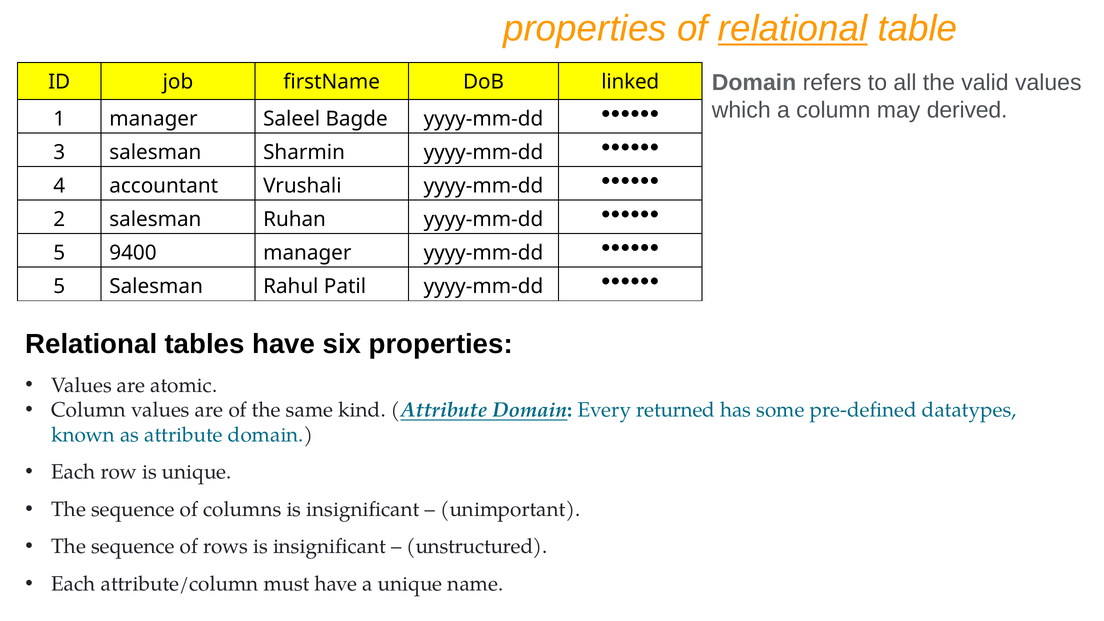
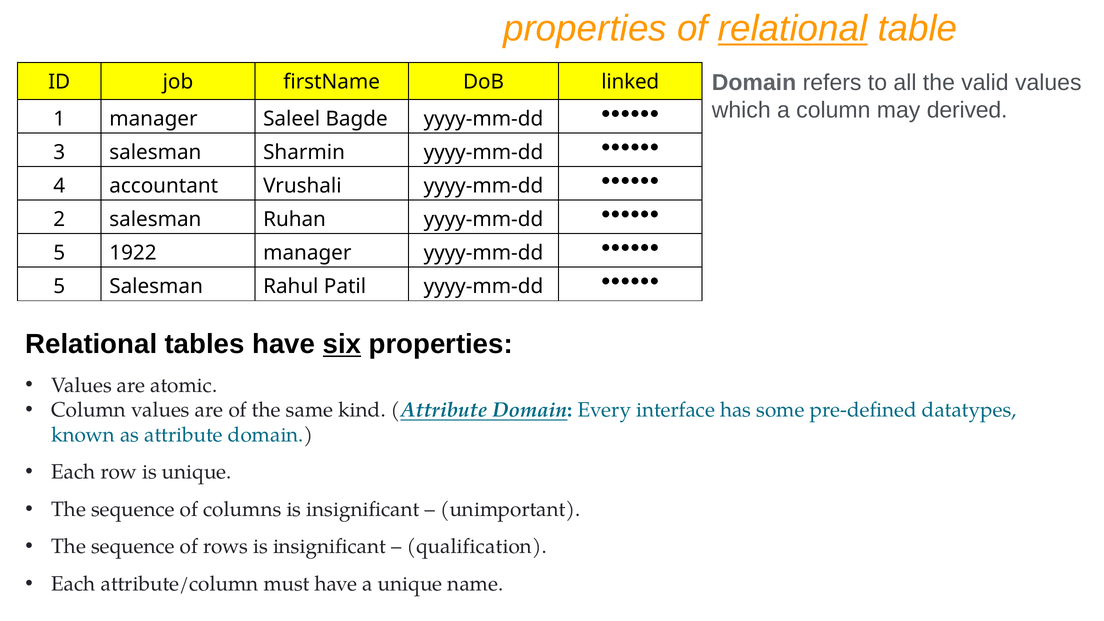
9400: 9400 -> 1922
six underline: none -> present
returned: returned -> interface
unstructured: unstructured -> qualification
